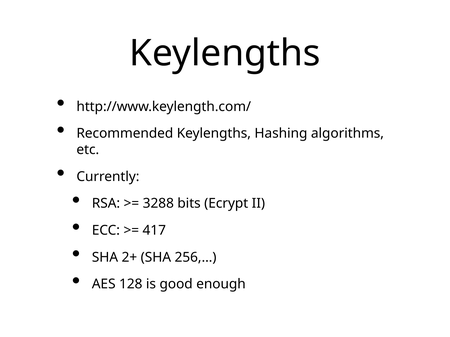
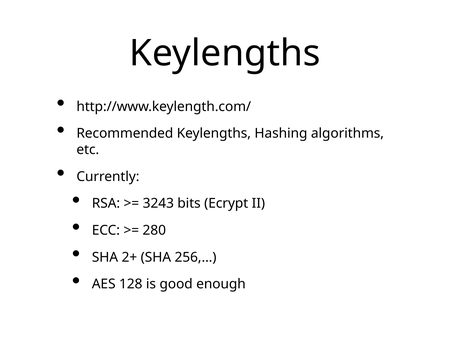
3288: 3288 -> 3243
417: 417 -> 280
